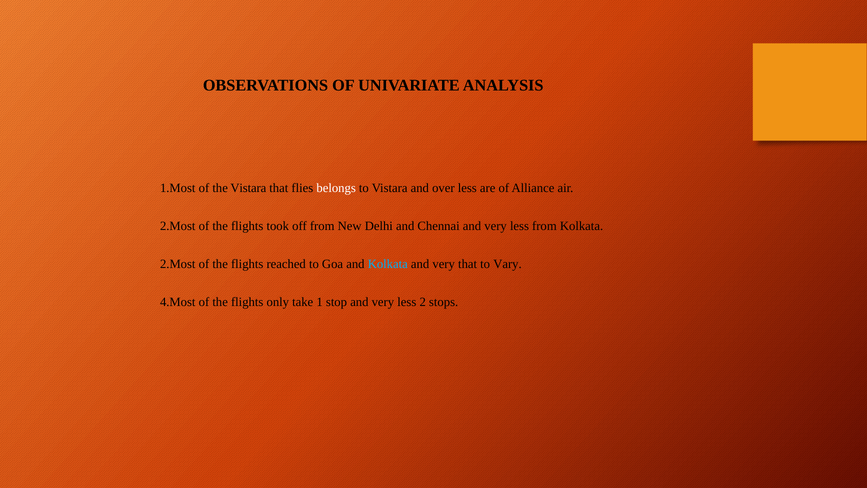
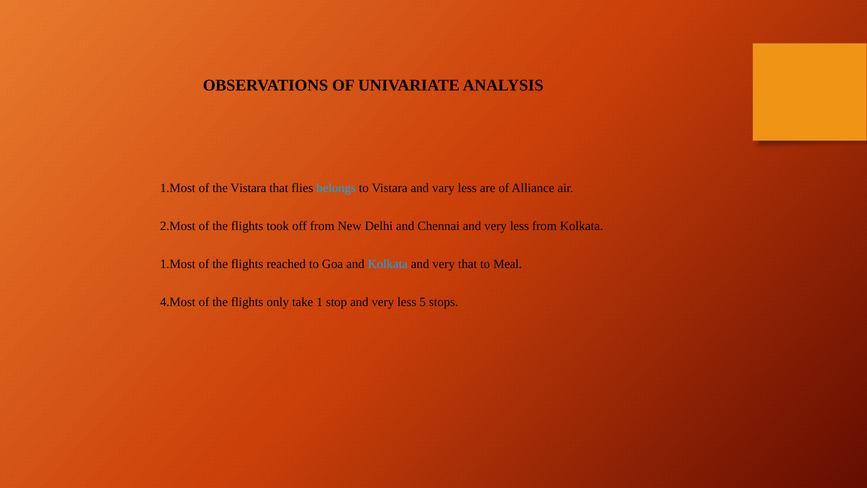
belongs colour: white -> light blue
over: over -> vary
2.Most at (178, 264): 2.Most -> 1.Most
Vary: Vary -> Meal
2: 2 -> 5
